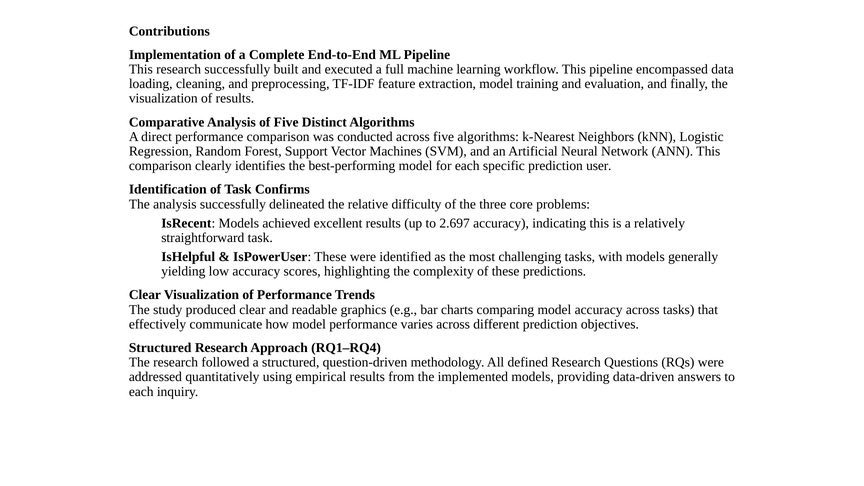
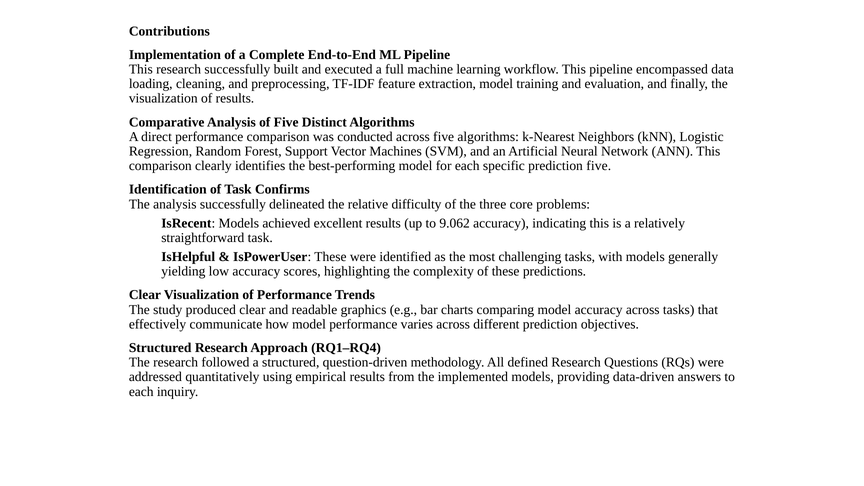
prediction user: user -> five
2.697: 2.697 -> 9.062
